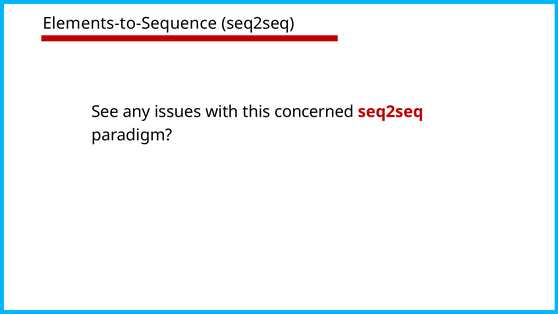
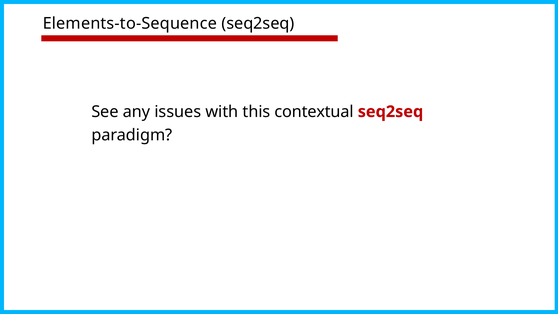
concerned: concerned -> contextual
